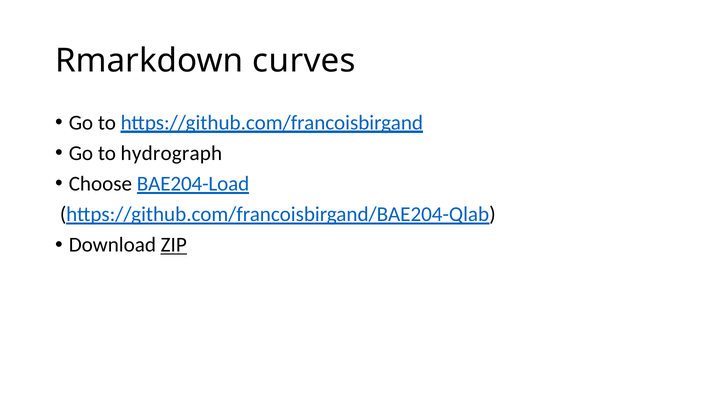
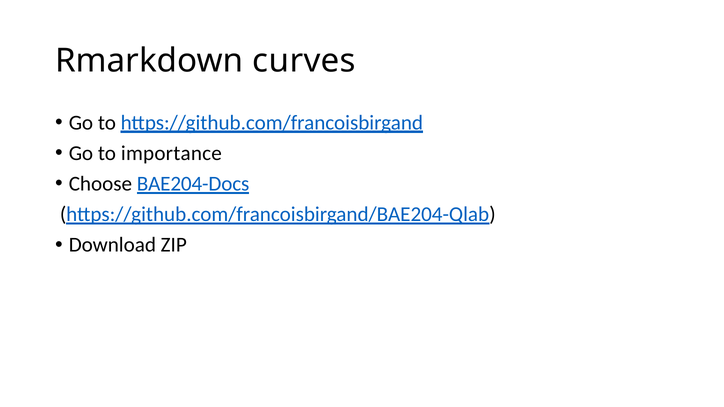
hydrograph: hydrograph -> importance
BAE204-Load: BAE204-Load -> BAE204-Docs
ZIP underline: present -> none
